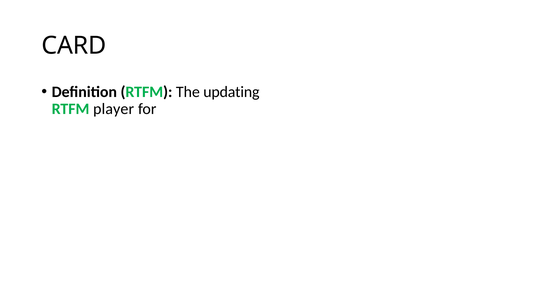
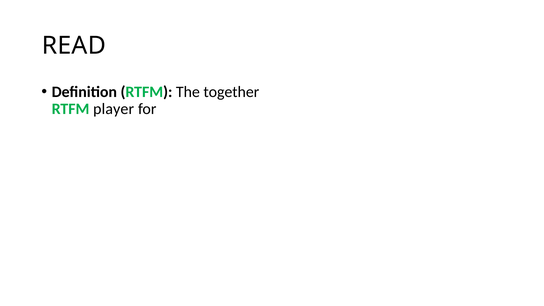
CARD: CARD -> READ
updating: updating -> together
